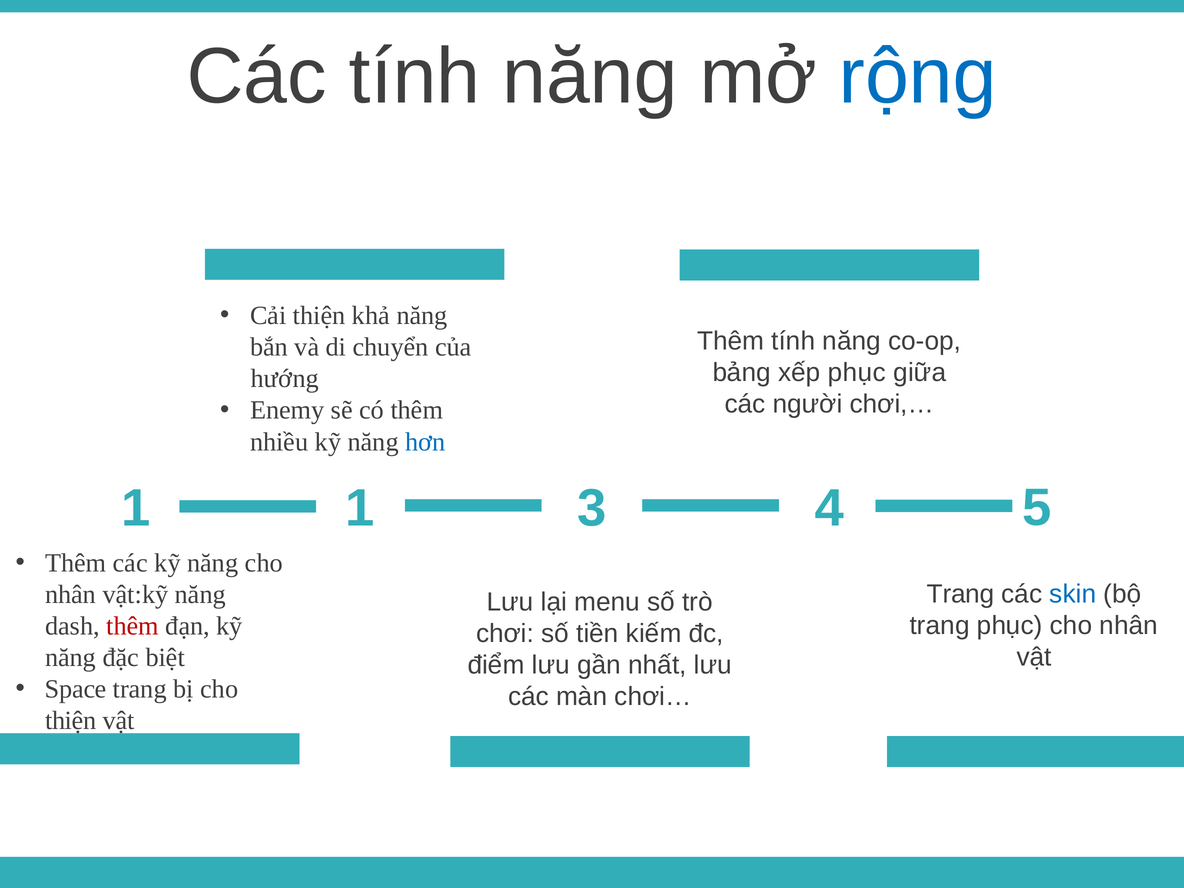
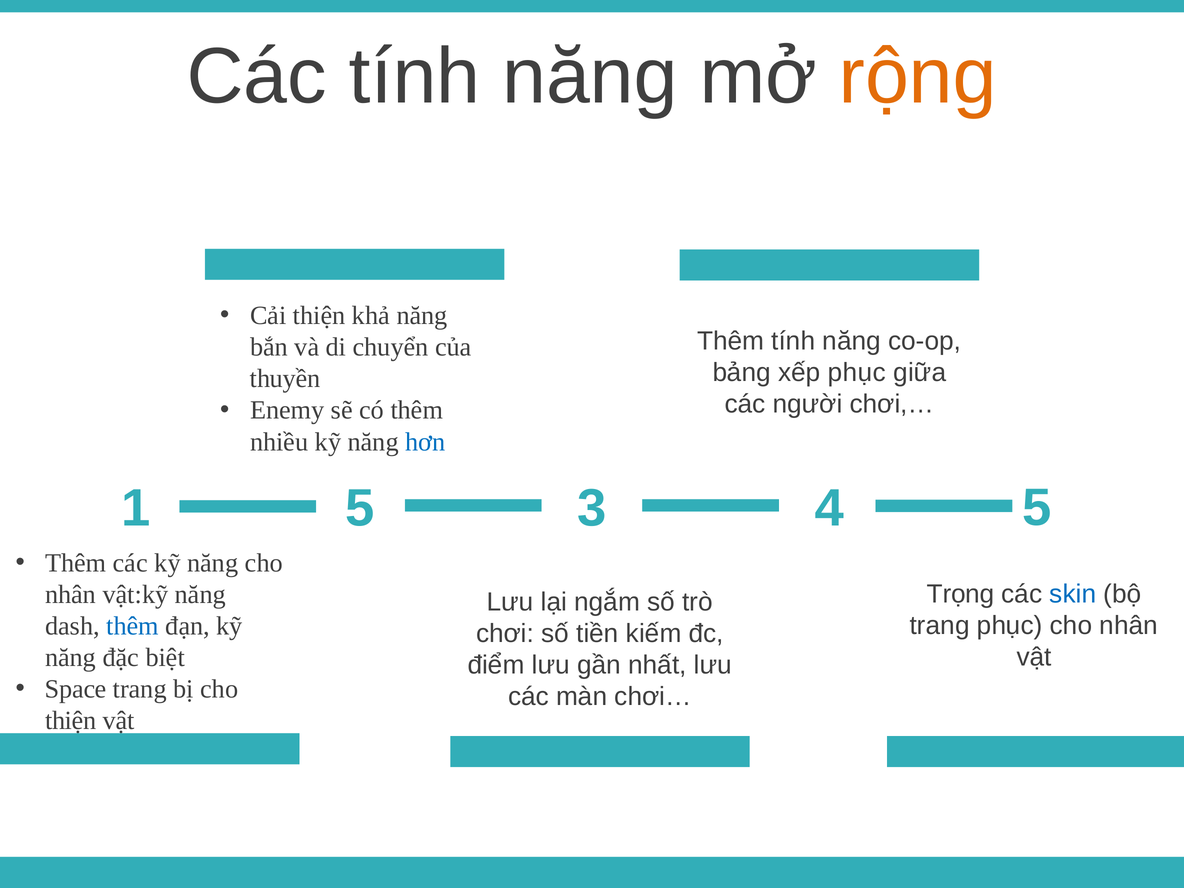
rộng colour: blue -> orange
hướng: hướng -> thuyền
1 1: 1 -> 5
Trang at (961, 594): Trang -> Trọng
menu: menu -> ngắm
thêm at (133, 626) colour: red -> blue
